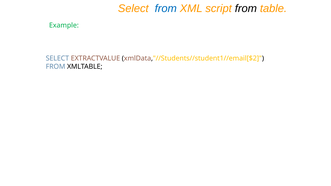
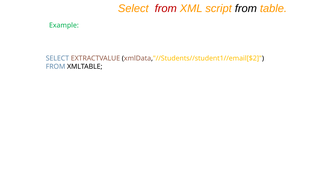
from at (166, 9) colour: blue -> red
